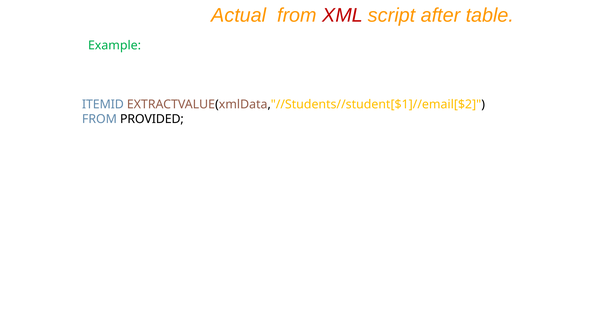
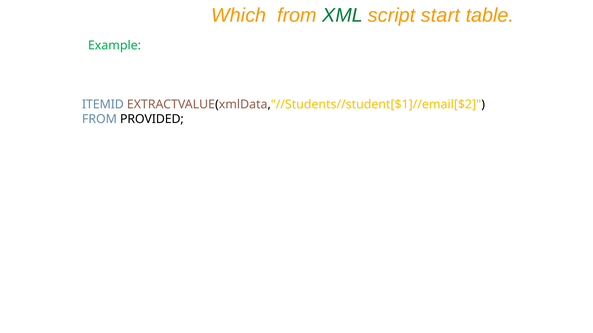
Actual: Actual -> Which
XML colour: red -> green
after: after -> start
